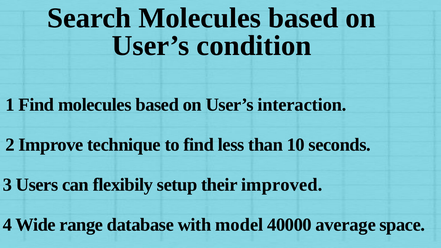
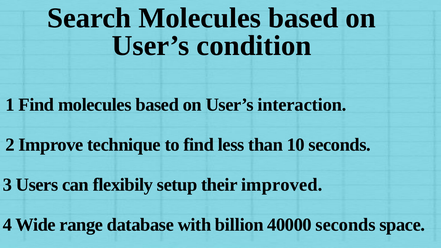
model: model -> billion
40000 average: average -> seconds
